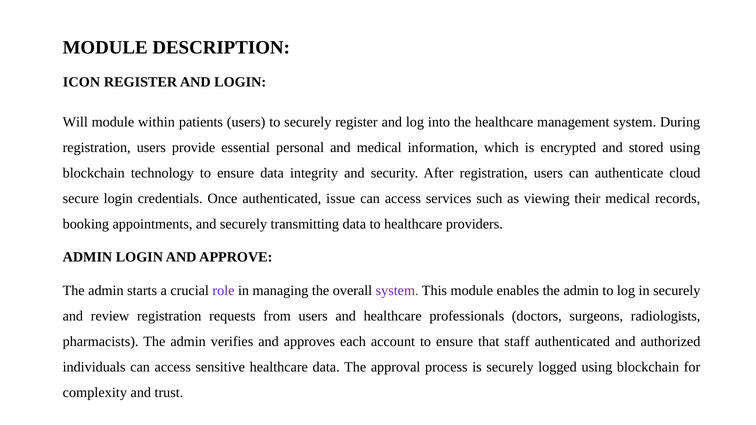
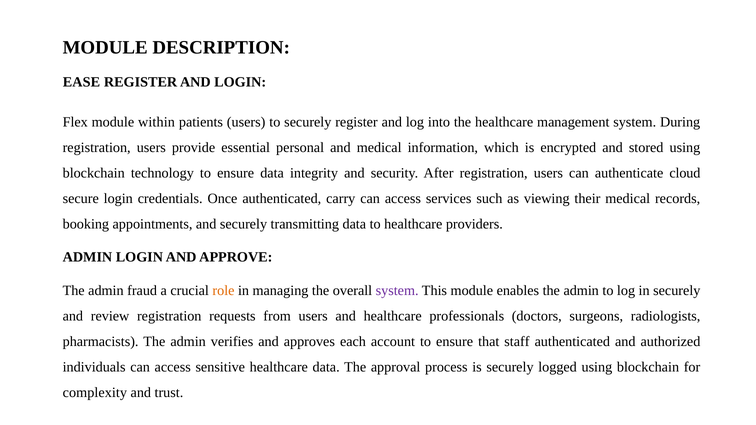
ICON: ICON -> EASE
Will: Will -> Flex
issue: issue -> carry
starts: starts -> fraud
role colour: purple -> orange
